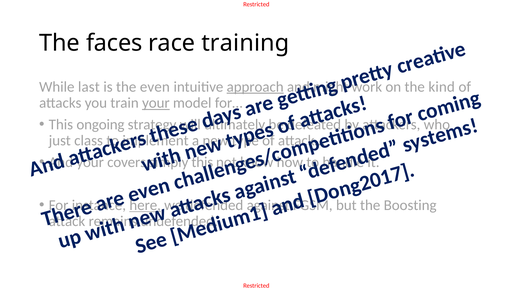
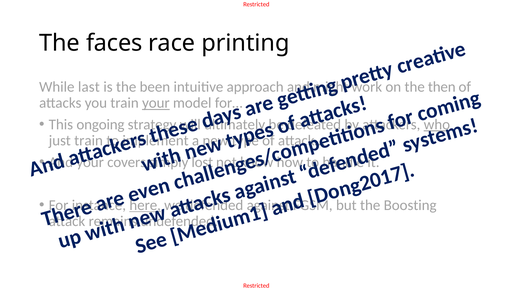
training: training -> printing
even: even -> been
approach underline: present -> none
kind: kind -> then
who underline: none -> present
just class: class -> train
this at (202, 162): this -> lost
